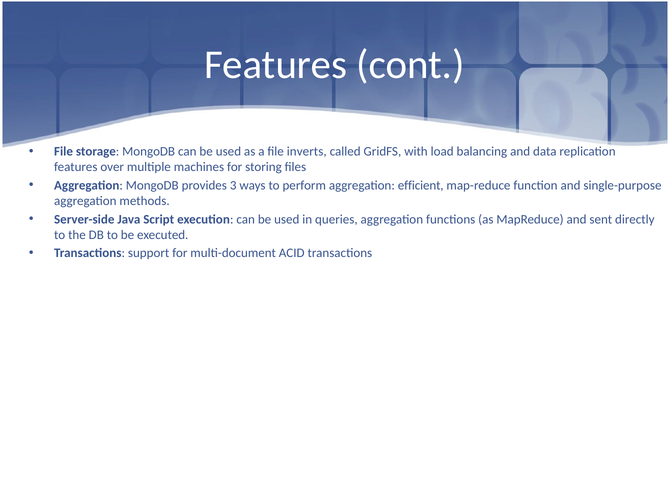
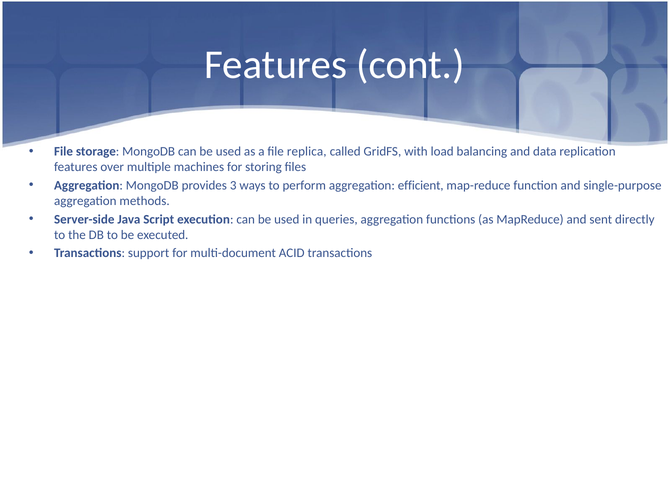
inverts: inverts -> replica
